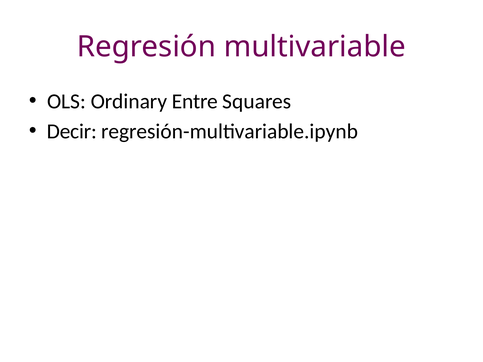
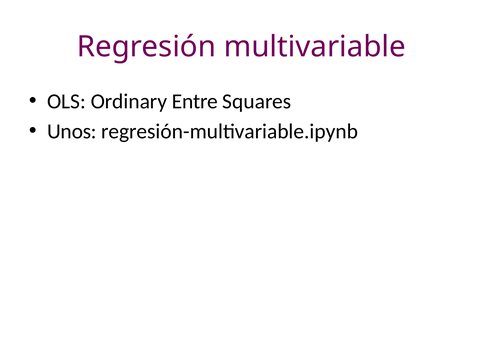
Decir: Decir -> Unos
